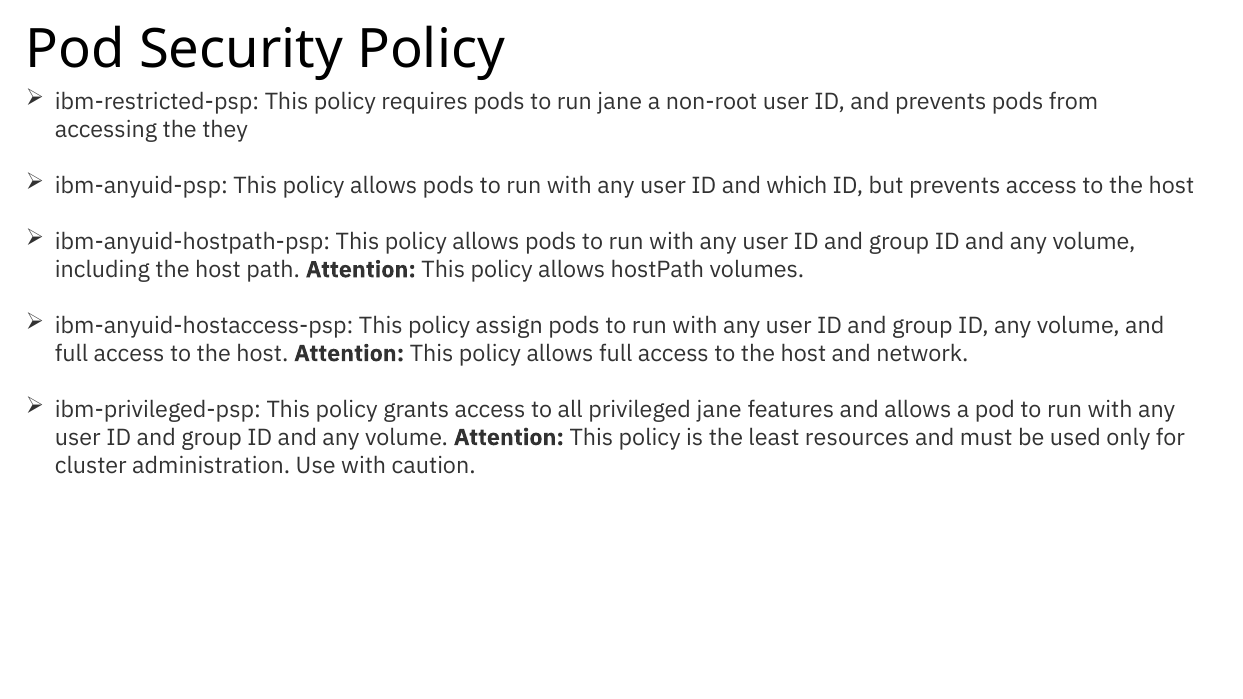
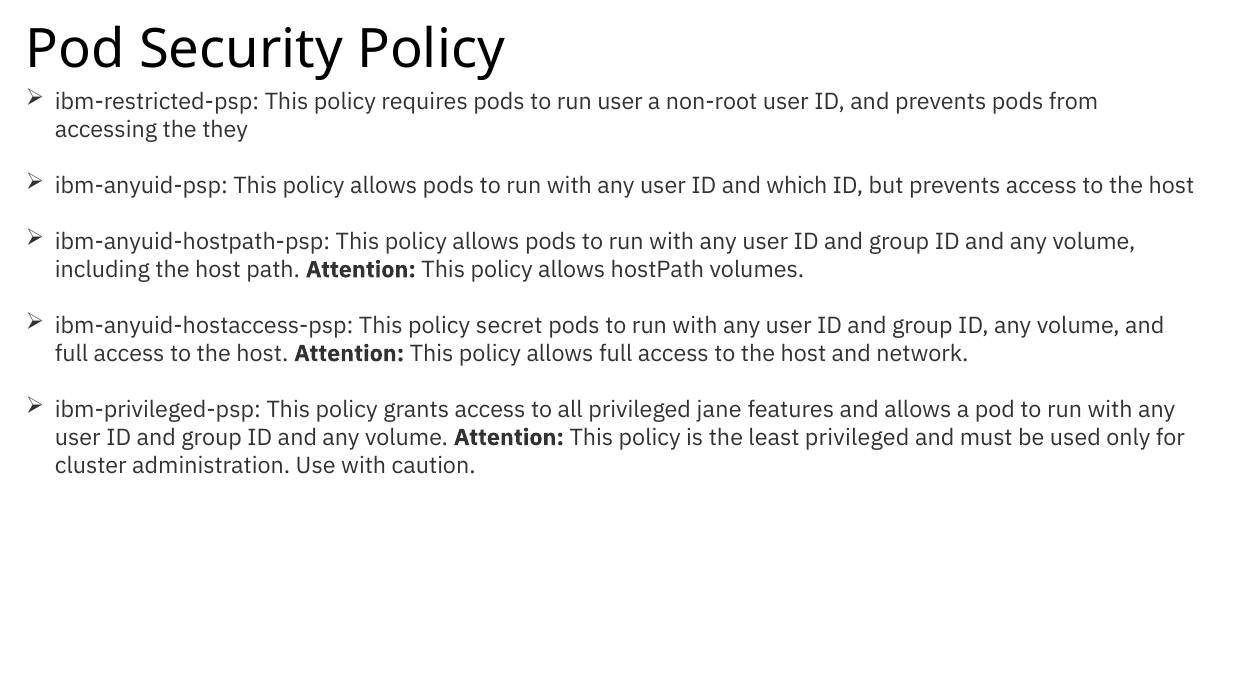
run jane: jane -> user
assign: assign -> secret
least resources: resources -> privileged
